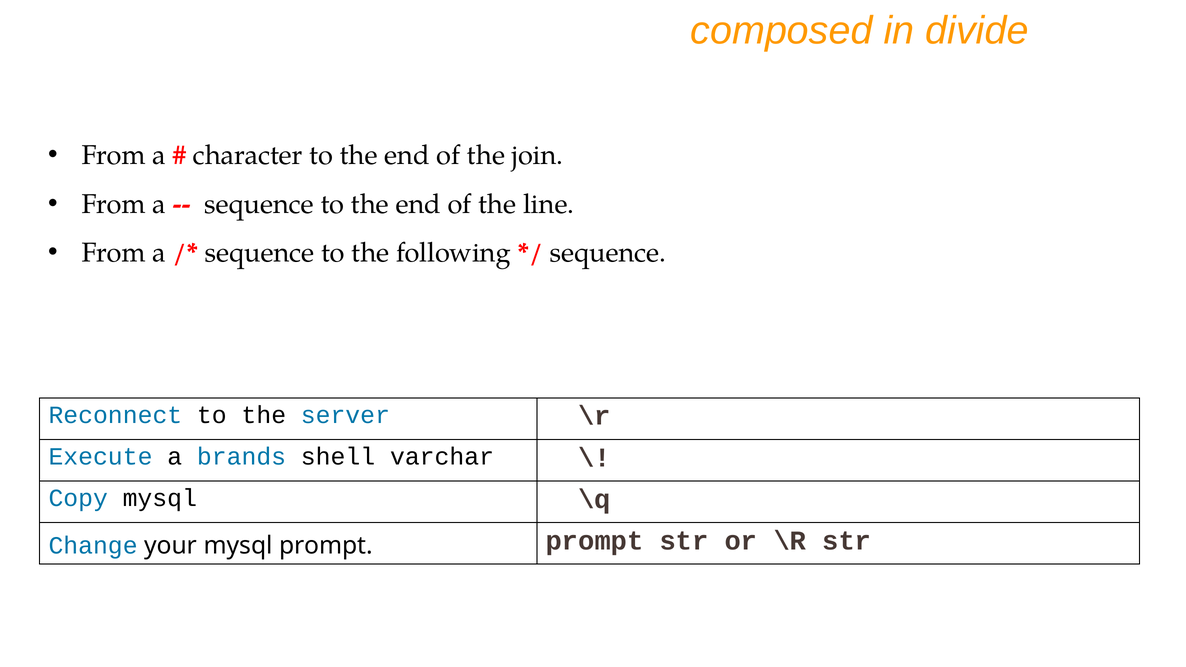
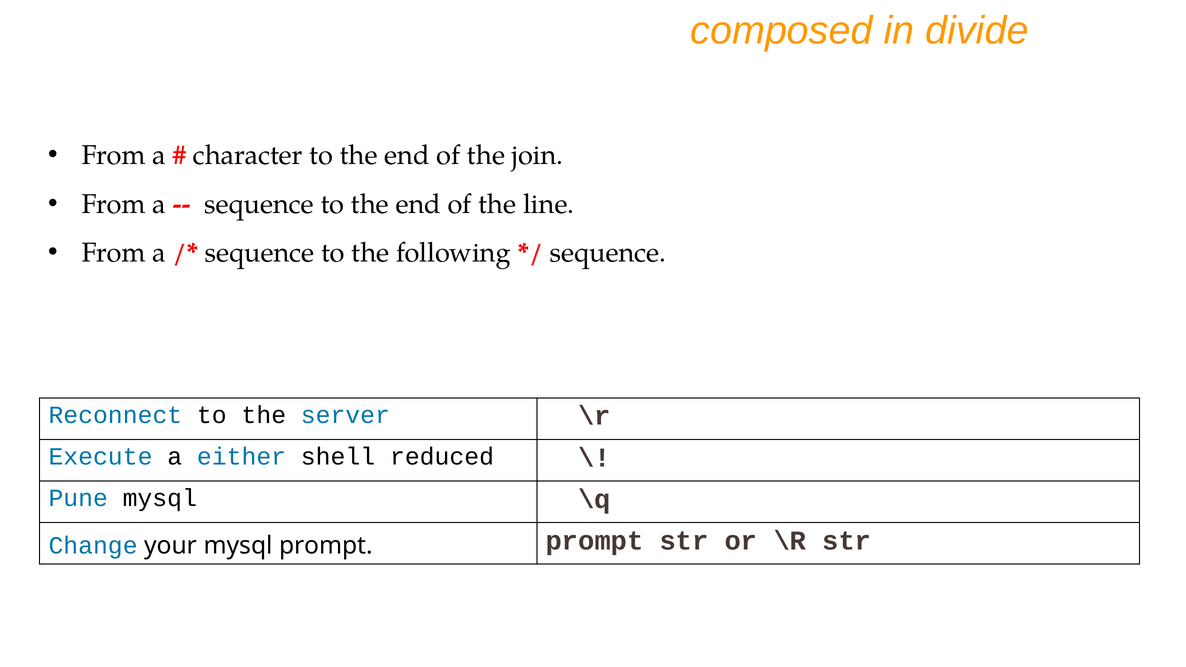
brands: brands -> either
varchar: varchar -> reduced
Copy: Copy -> Pune
